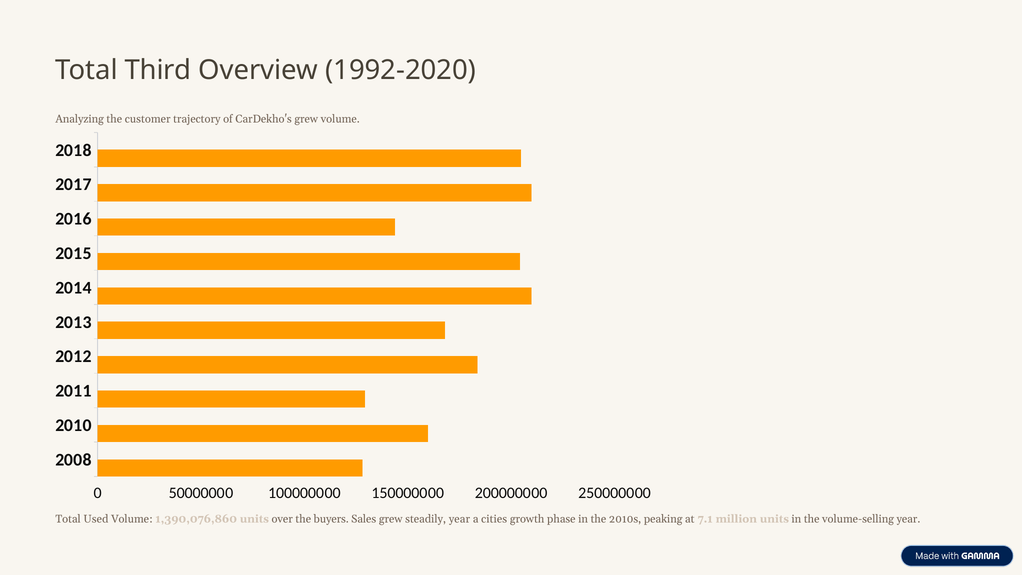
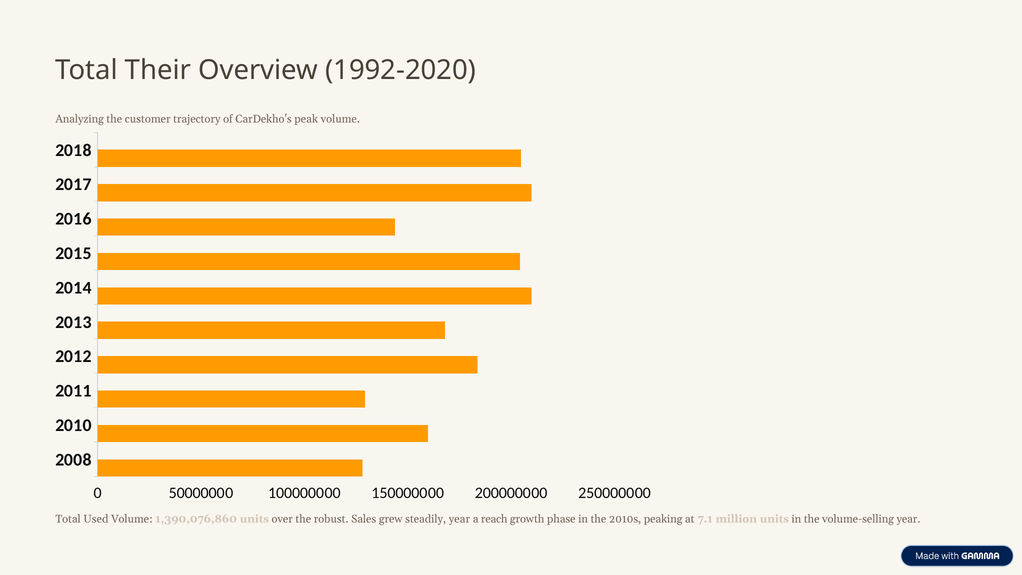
Third: Third -> Their
CarDekho's grew: grew -> peak
buyers: buyers -> robust
cities: cities -> reach
